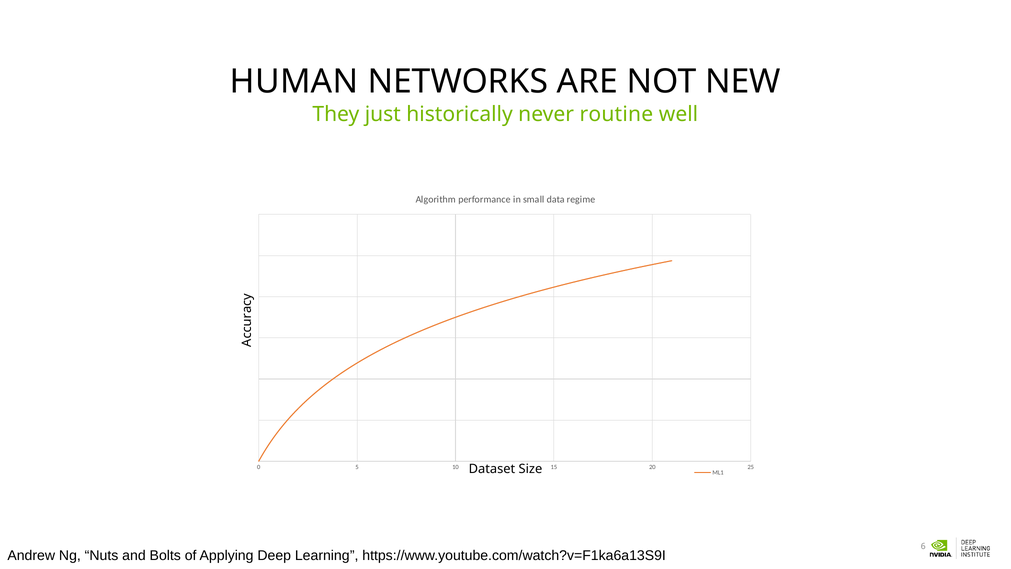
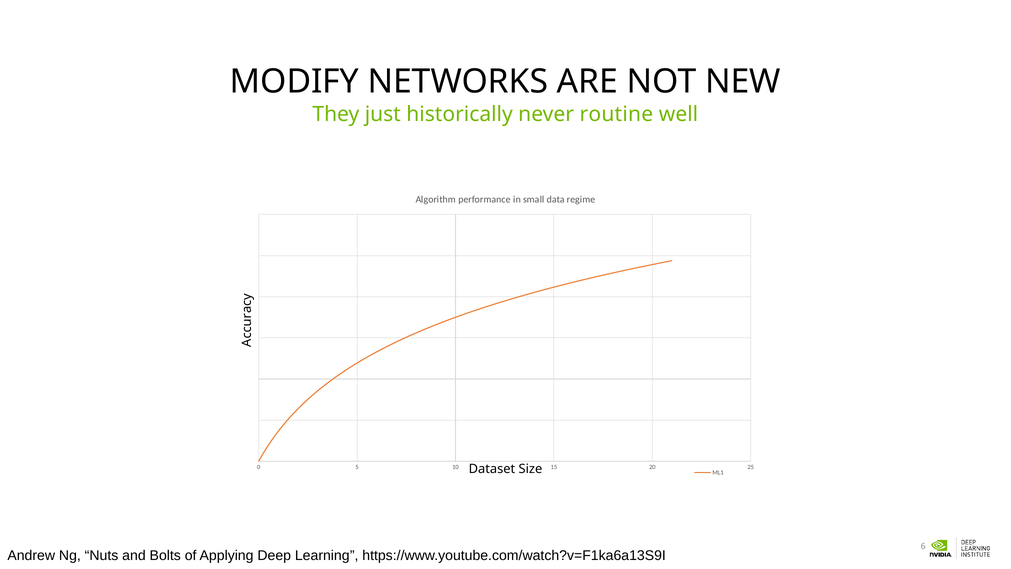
HUMAN: HUMAN -> MODIFY
